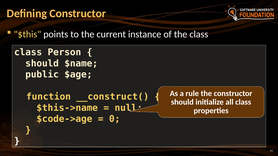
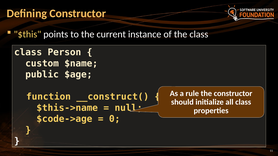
should at (42, 64): should -> custom
